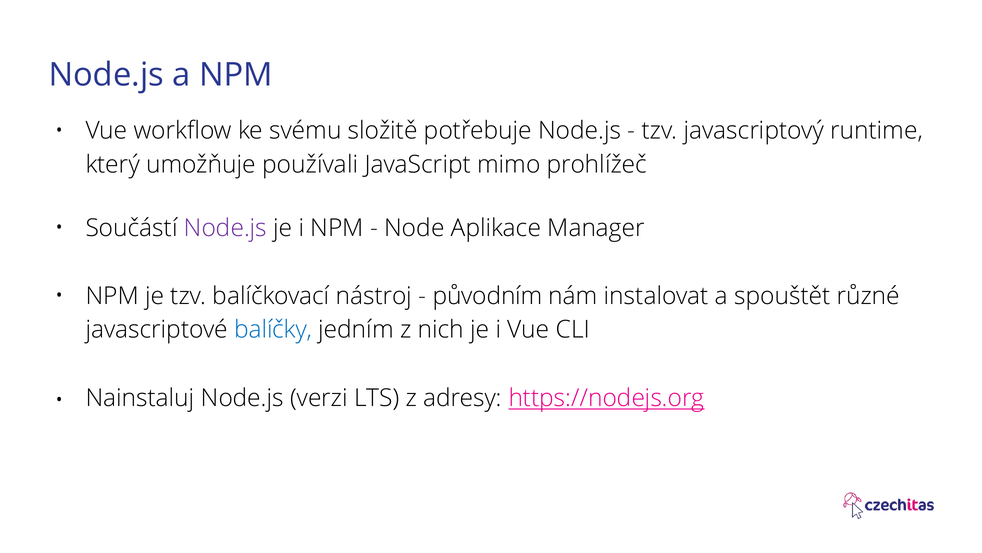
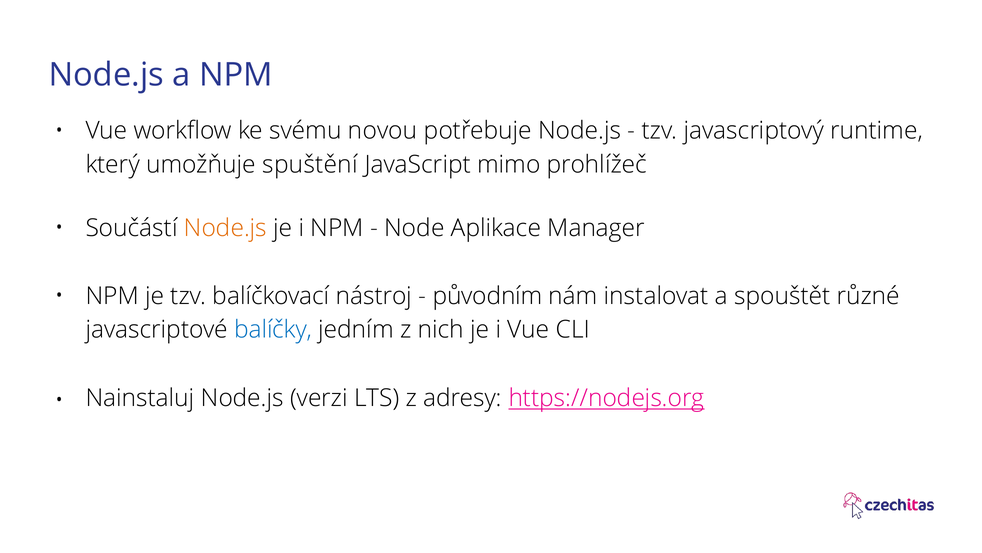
složitě: složitě -> novou
používali: používali -> spuštění
Node.js at (225, 228) colour: purple -> orange
